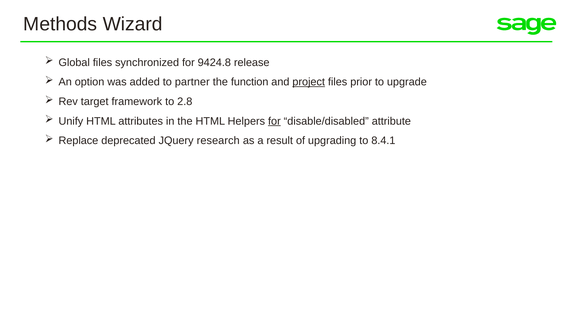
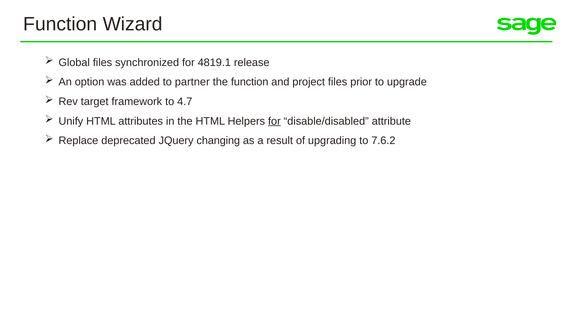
Methods at (60, 24): Methods -> Function
9424.8: 9424.8 -> 4819.1
project underline: present -> none
2.8: 2.8 -> 4.7
research: research -> changing
8.4.1: 8.4.1 -> 7.6.2
